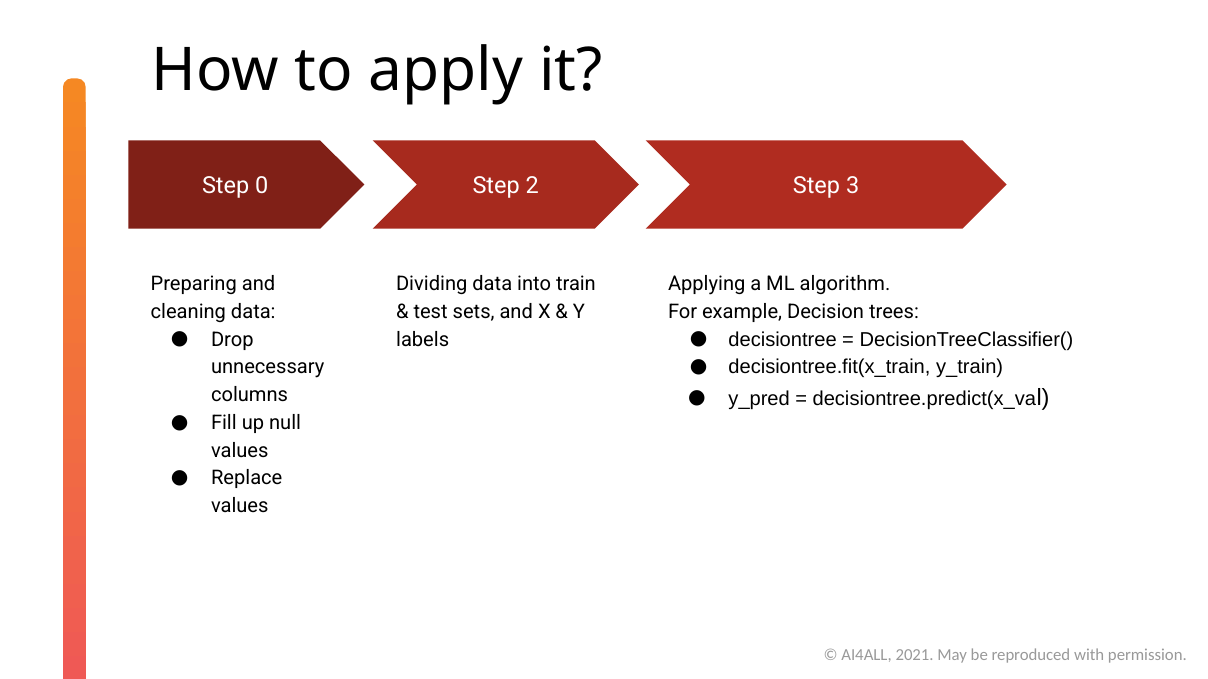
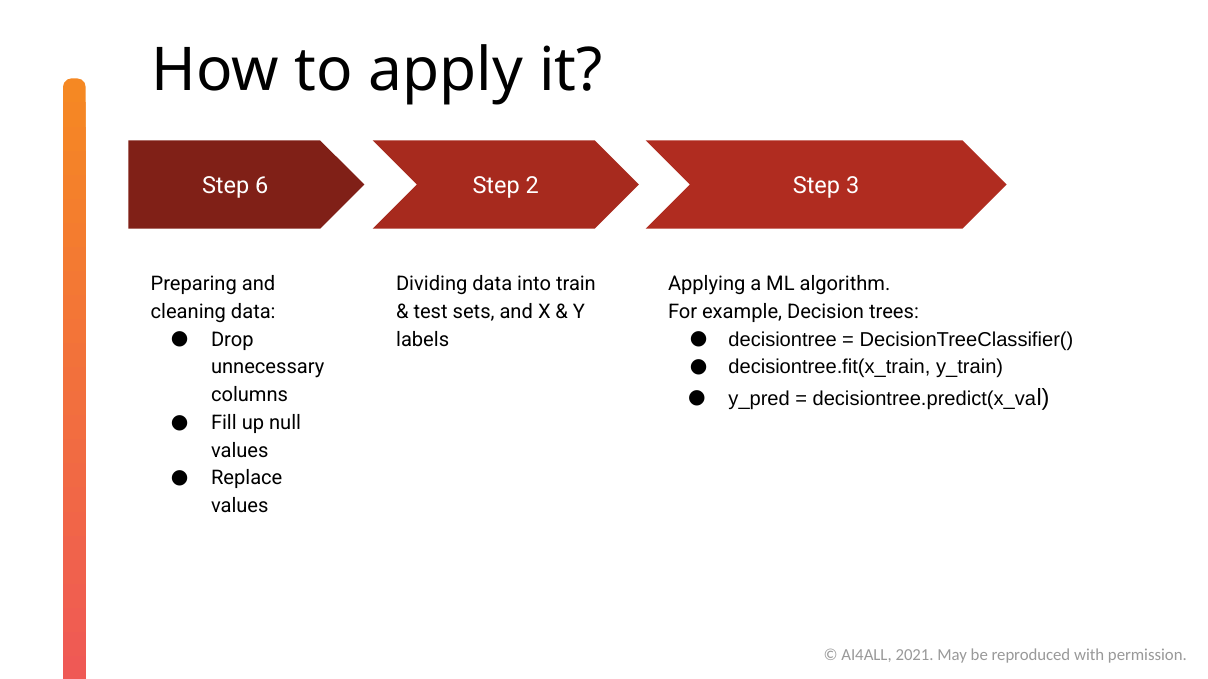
0: 0 -> 6
